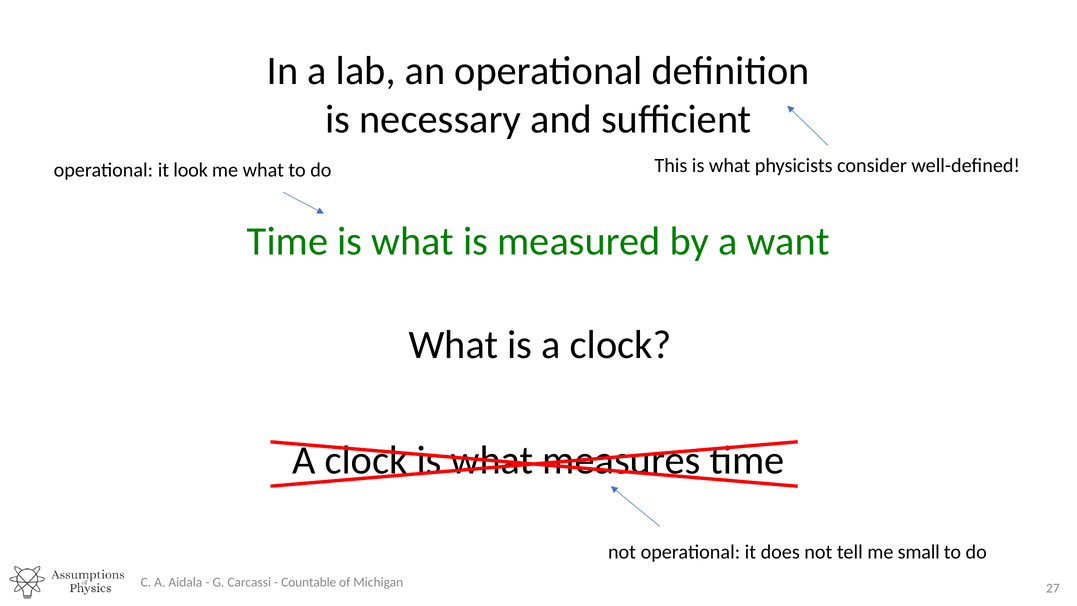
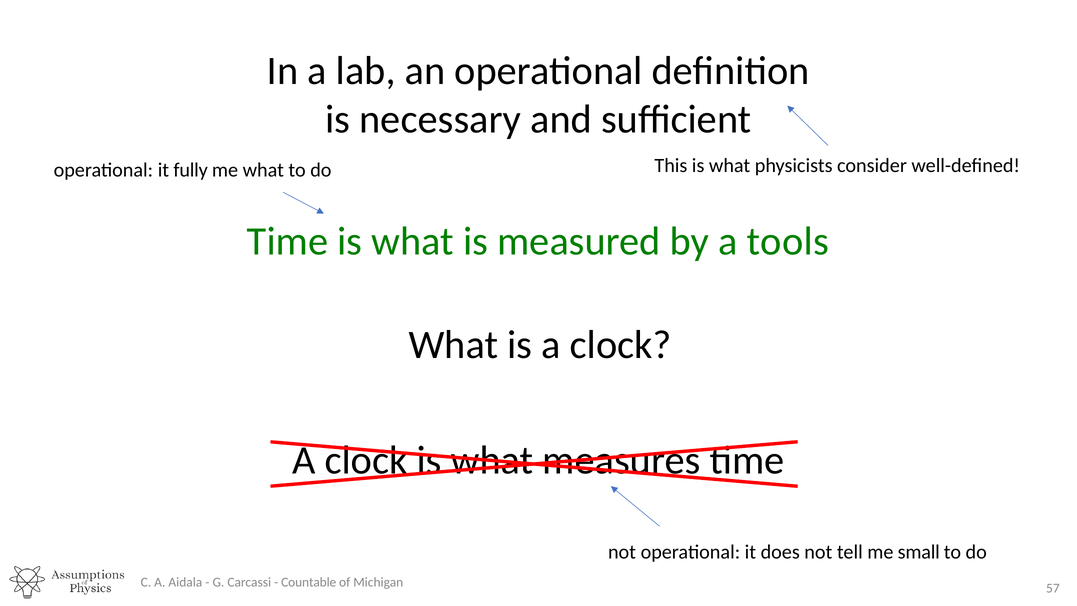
look: look -> fully
want: want -> tools
27: 27 -> 57
